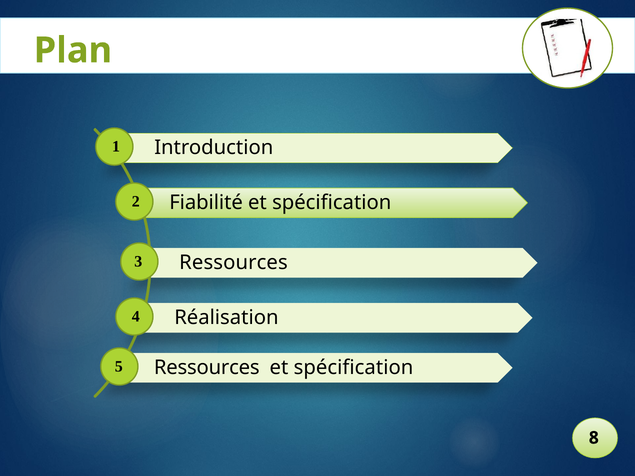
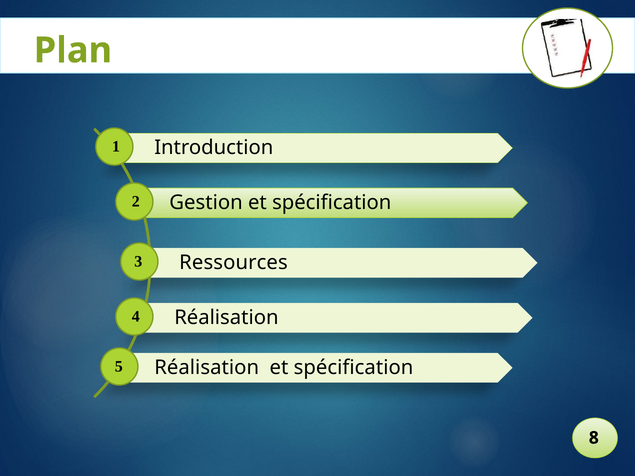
Fiabilité: Fiabilité -> Gestion
Ressources at (207, 368): Ressources -> Réalisation
